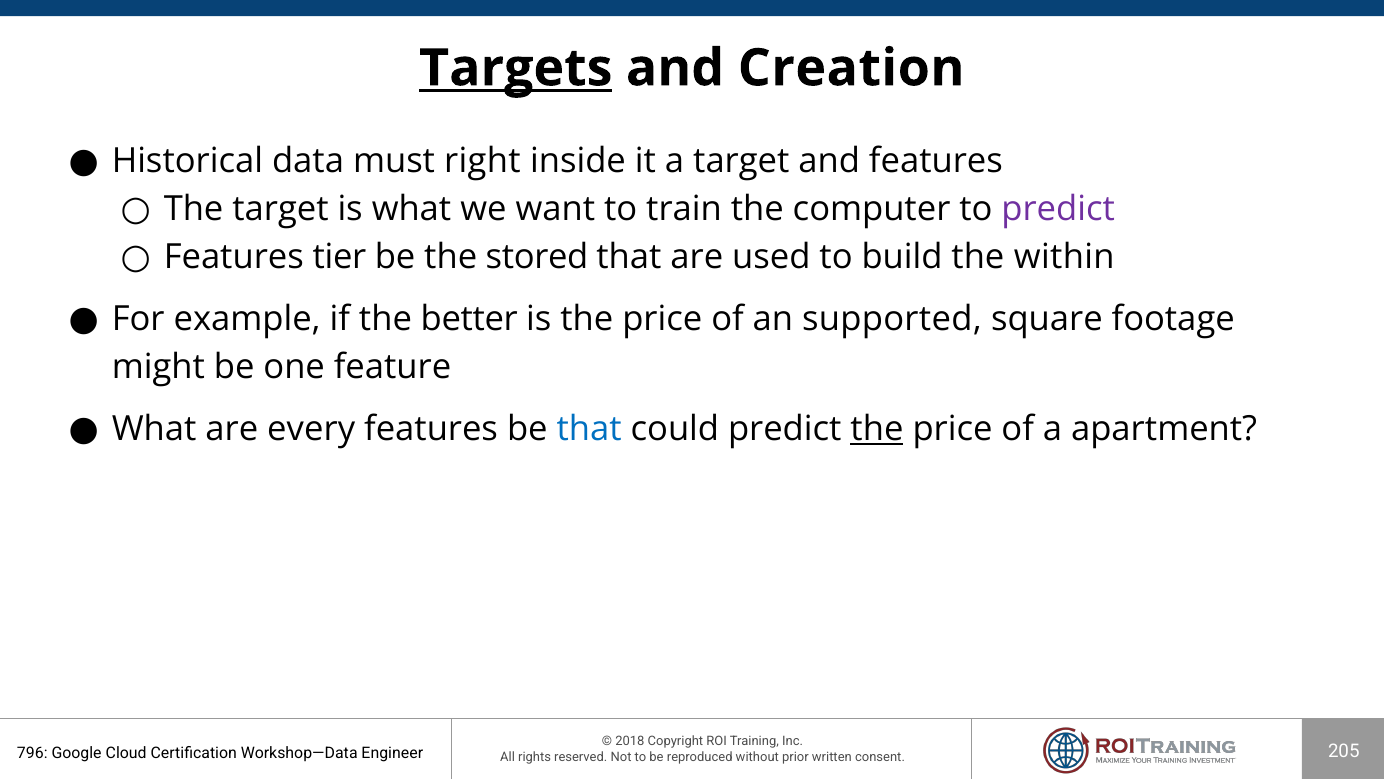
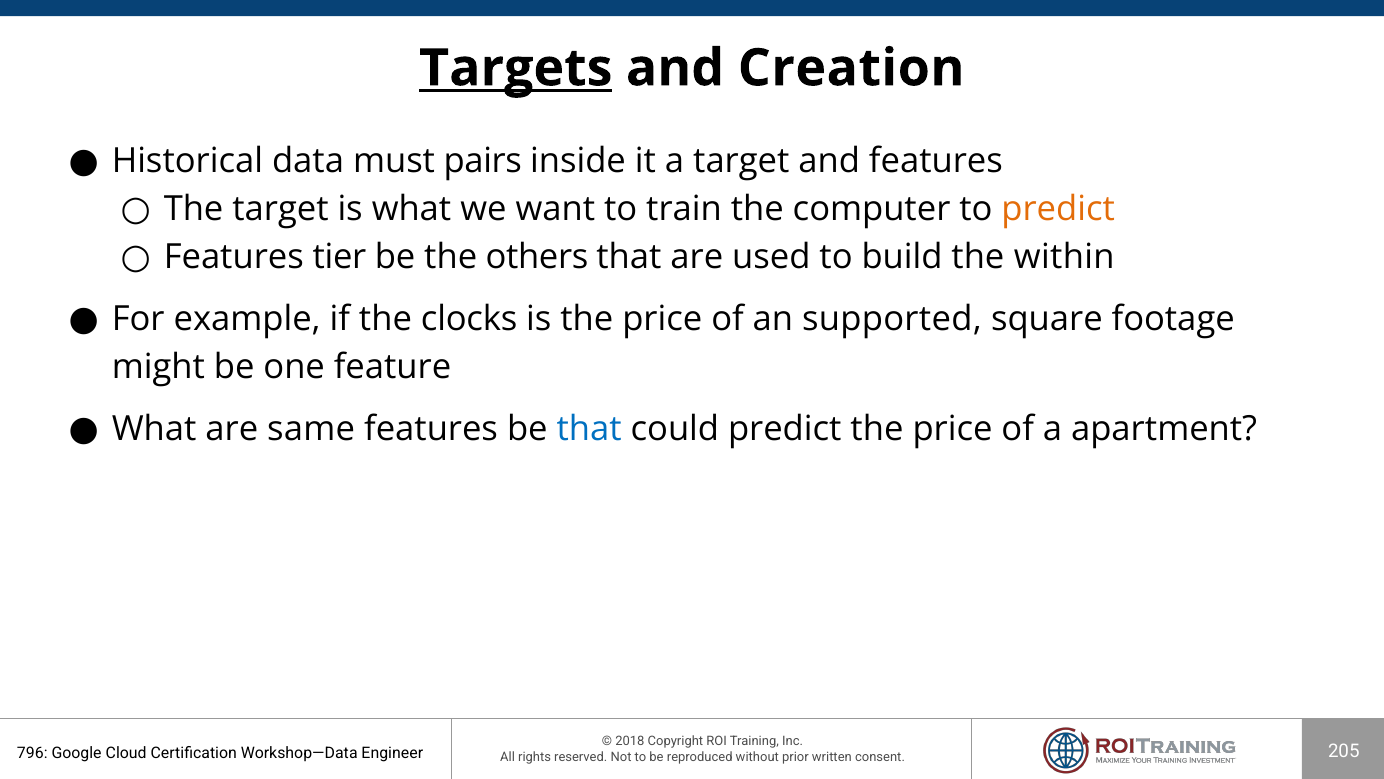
right: right -> pairs
predict at (1058, 209) colour: purple -> orange
stored: stored -> others
better: better -> clocks
every: every -> same
the at (877, 429) underline: present -> none
